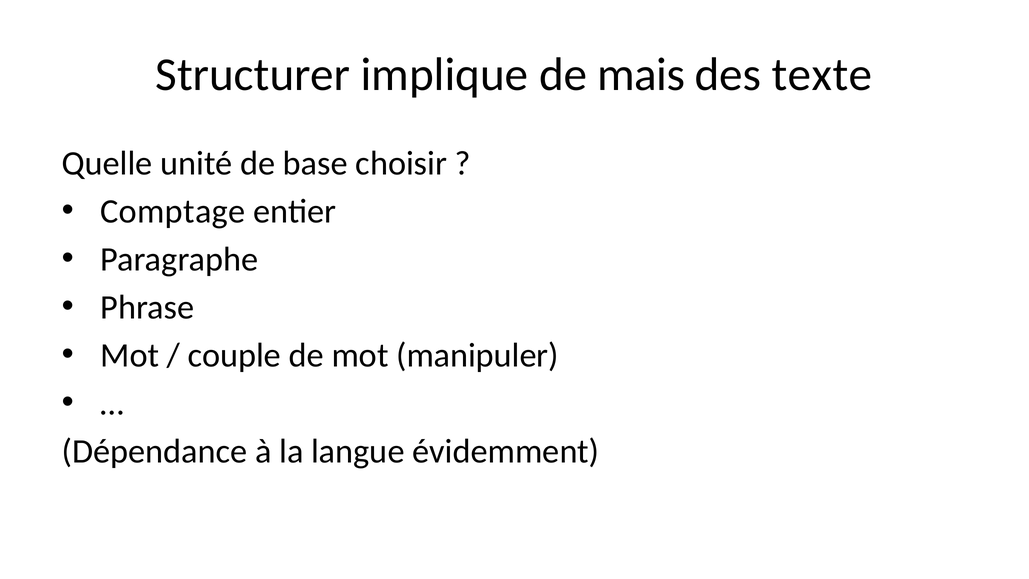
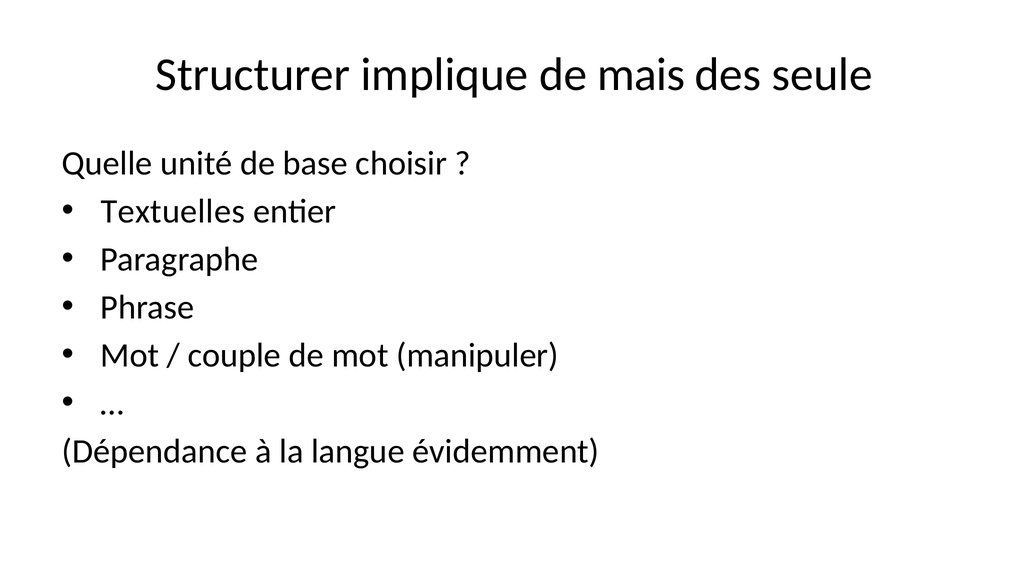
texte: texte -> seule
Comptage: Comptage -> Textuelles
